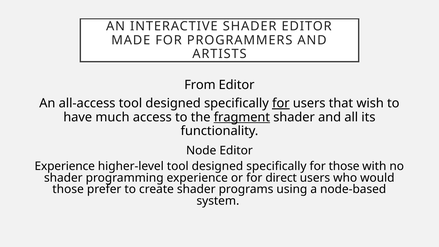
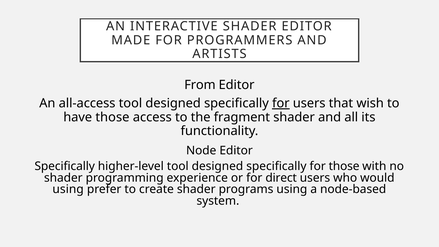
have much: much -> those
fragment underline: present -> none
Experience at (65, 166): Experience -> Specifically
those at (68, 189): those -> using
